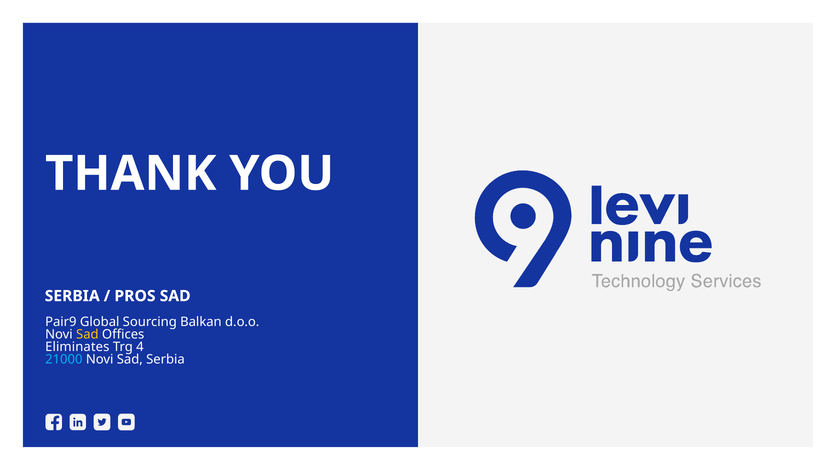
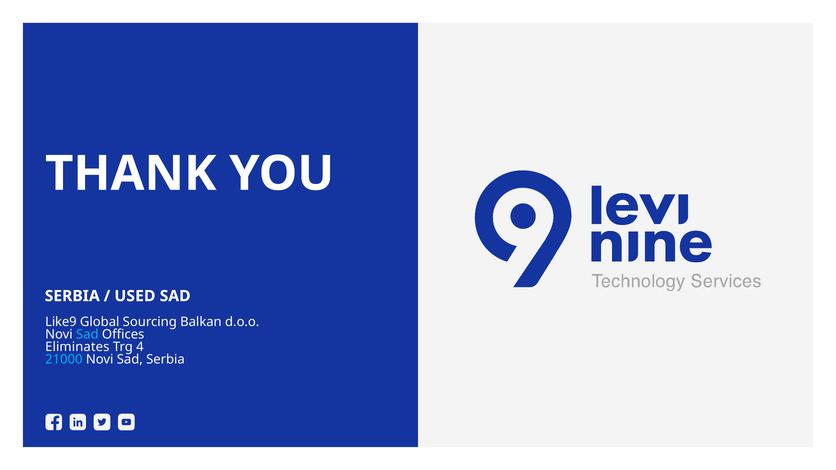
PROS: PROS -> USED
Pair9: Pair9 -> Like9
Sad at (87, 335) colour: yellow -> light blue
